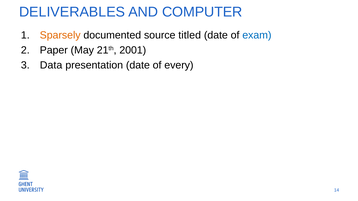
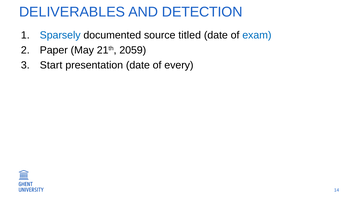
COMPUTER: COMPUTER -> DETECTION
Sparsely colour: orange -> blue
2001: 2001 -> 2059
Data: Data -> Start
